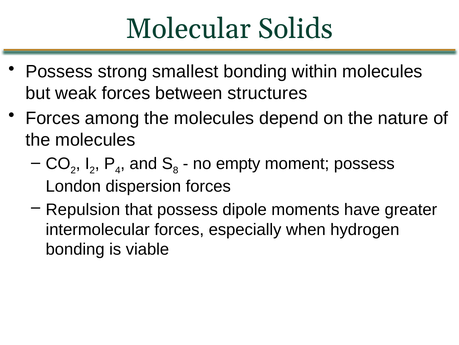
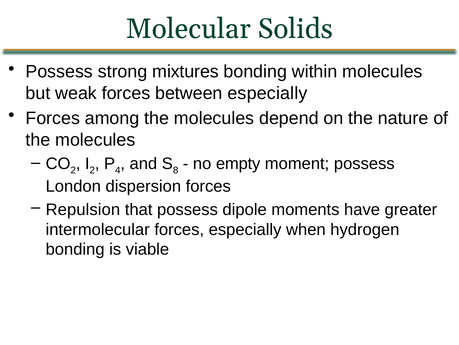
smallest: smallest -> mixtures
between structures: structures -> especially
